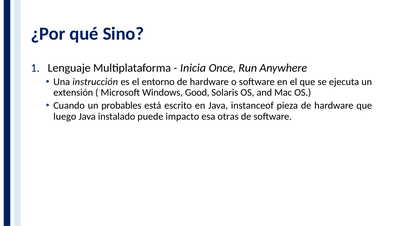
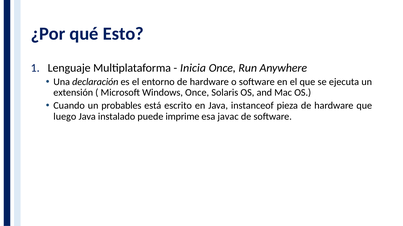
Sino: Sino -> Esto
instrucción: instrucción -> declaración
Windows Good: Good -> Once
impacto: impacto -> imprime
otras: otras -> javac
